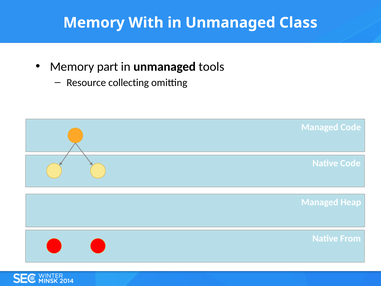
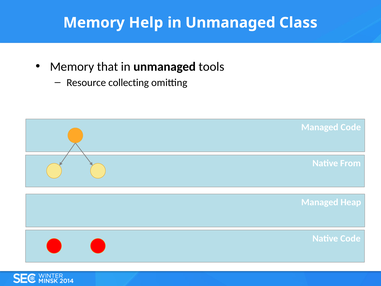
With: With -> Help
part: part -> that
Native Code: Code -> From
Native From: From -> Code
